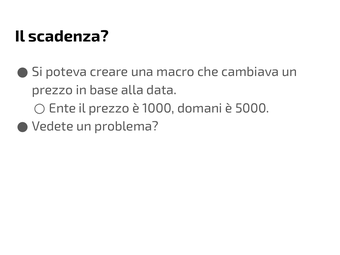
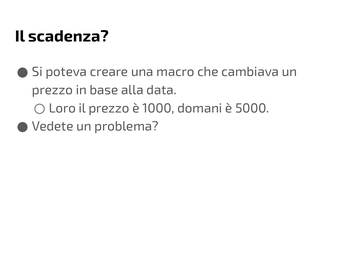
Ente: Ente -> Loro
